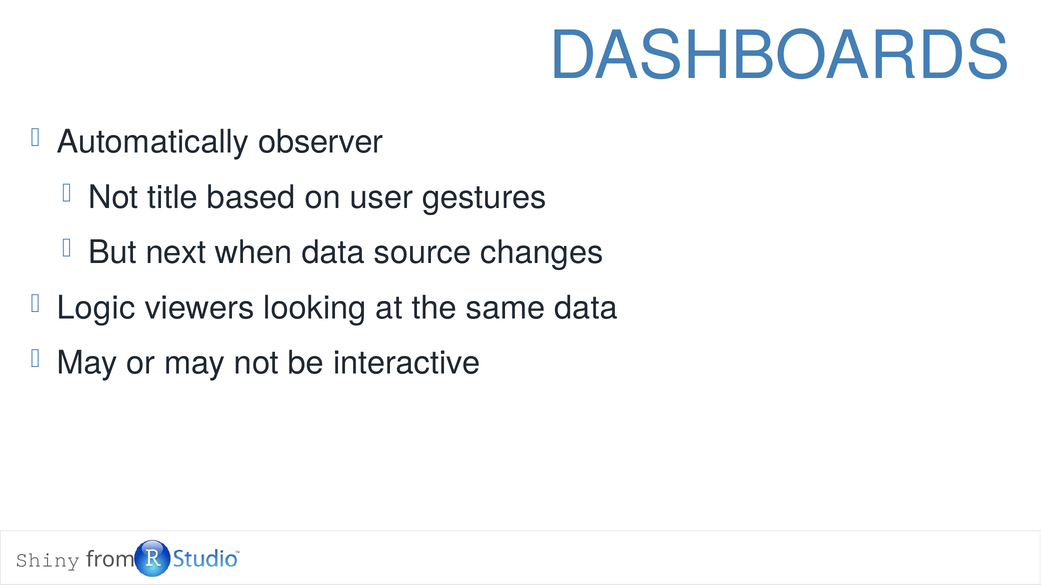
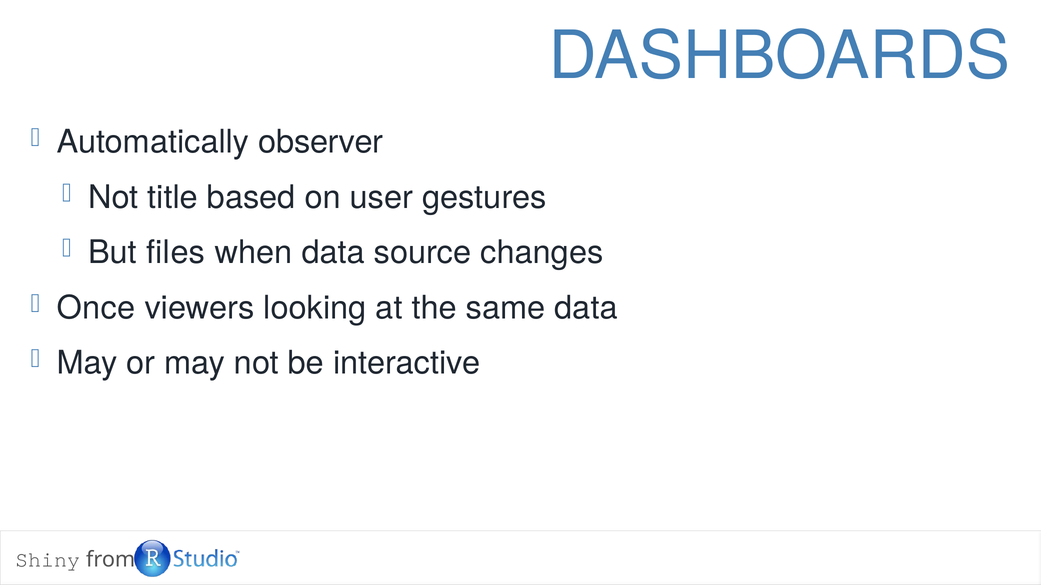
next: next -> files
Logic: Logic -> Once
